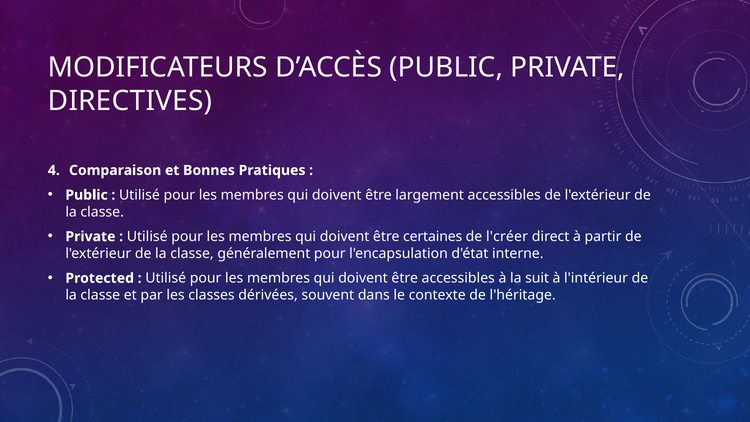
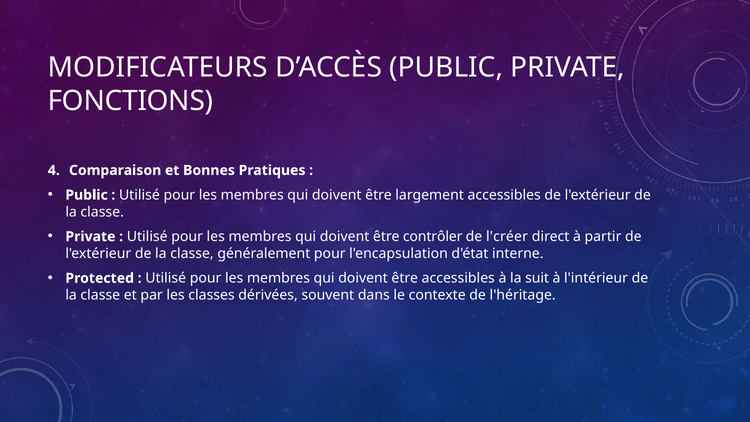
DIRECTIVES: DIRECTIVES -> FONCTIONS
certaines: certaines -> contrôler
